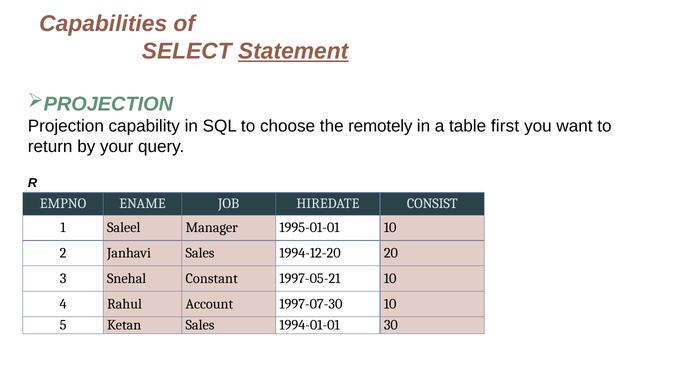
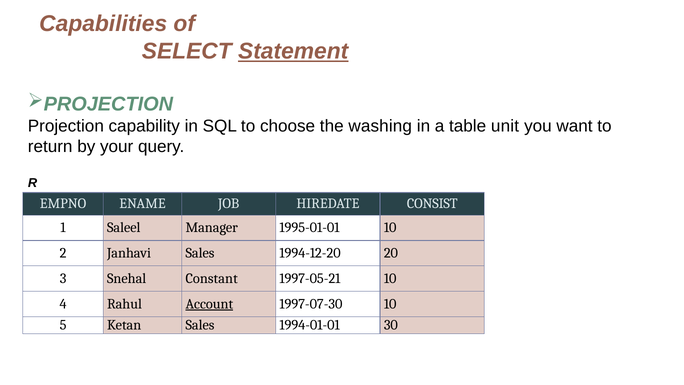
remotely: remotely -> washing
first: first -> unit
Account underline: none -> present
